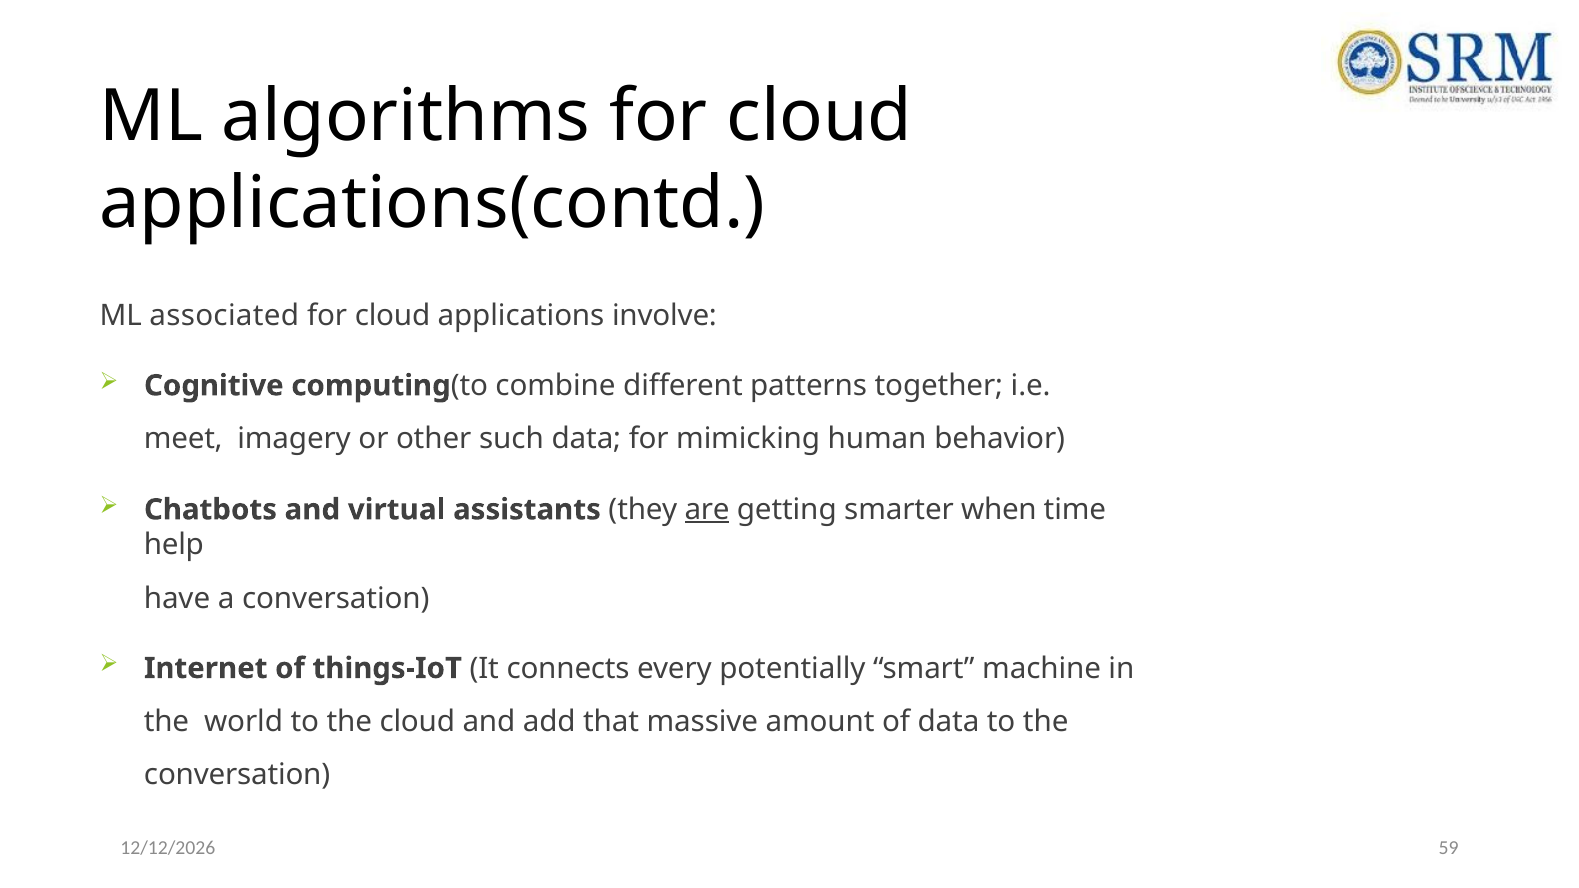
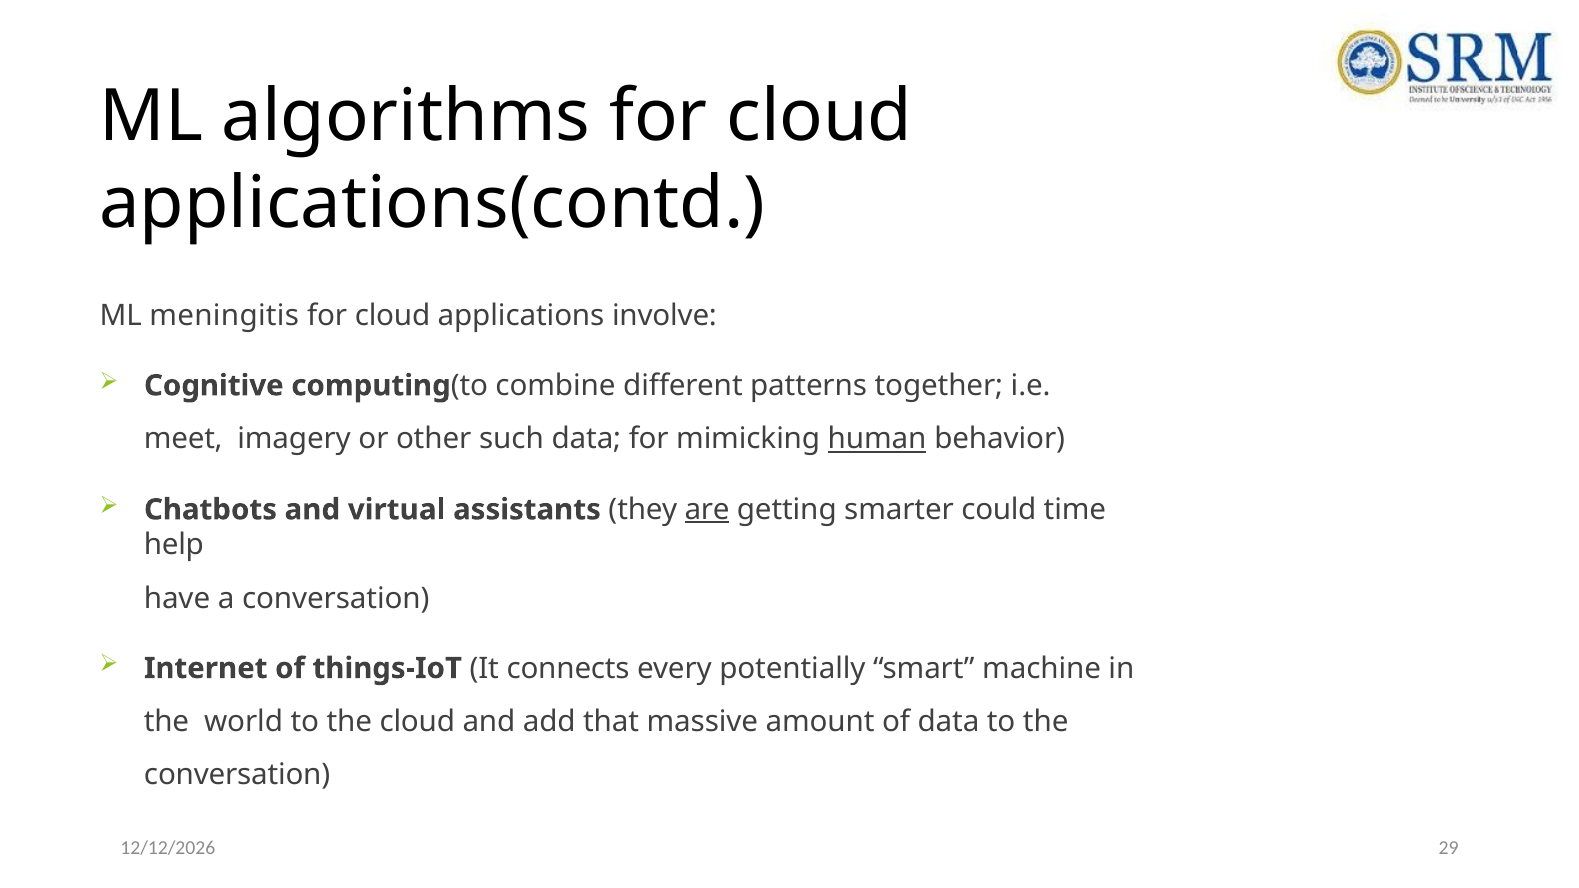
associated: associated -> meningitis
human underline: none -> present
when: when -> could
59: 59 -> 29
